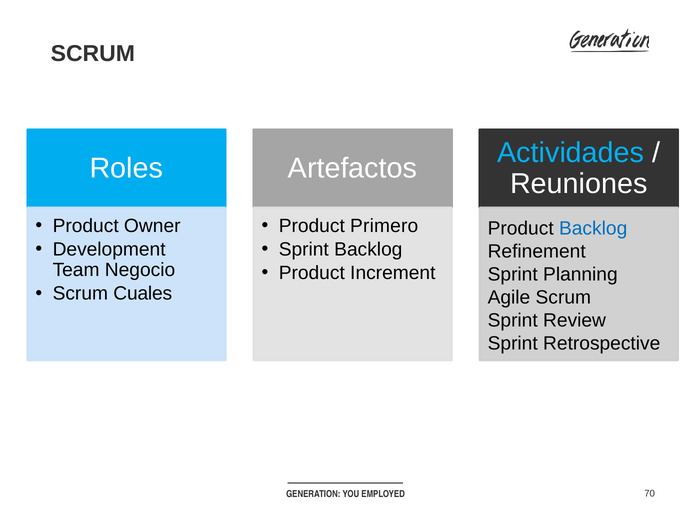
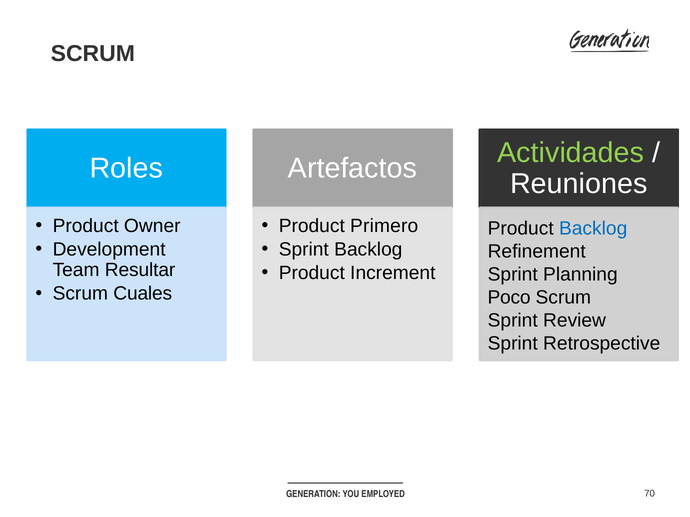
Actividades colour: light blue -> light green
Negocio: Negocio -> Resultar
Agile: Agile -> Poco
